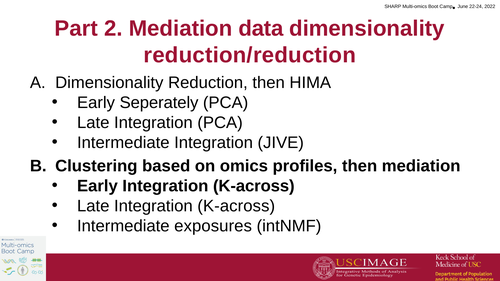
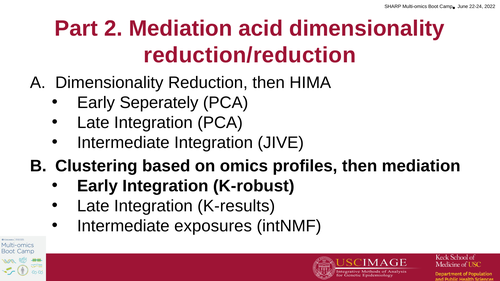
data: data -> acid
Early Integration K-across: K-across -> K-robust
Late Integration K-across: K-across -> K-results
